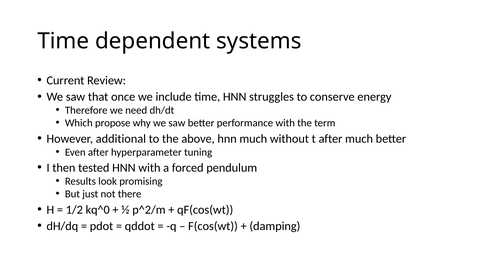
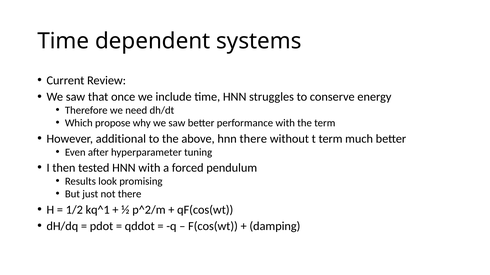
hnn much: much -> there
t after: after -> term
kq^0: kq^0 -> kq^1
